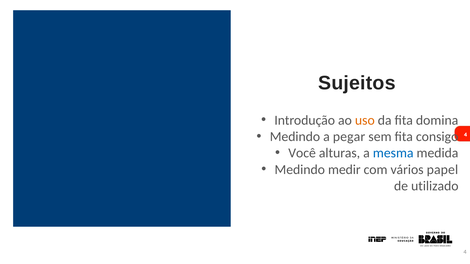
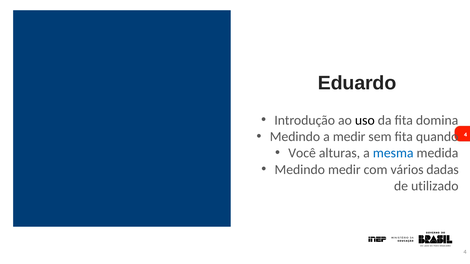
Sujeitos: Sujeitos -> Eduardo
uso colour: orange -> black
a pegar: pegar -> medir
consigo: consigo -> quando
papel: papel -> dadas
